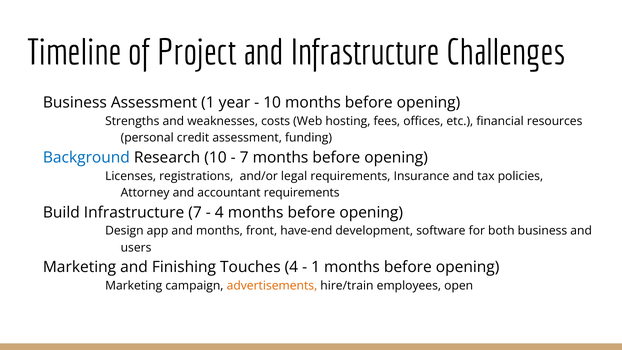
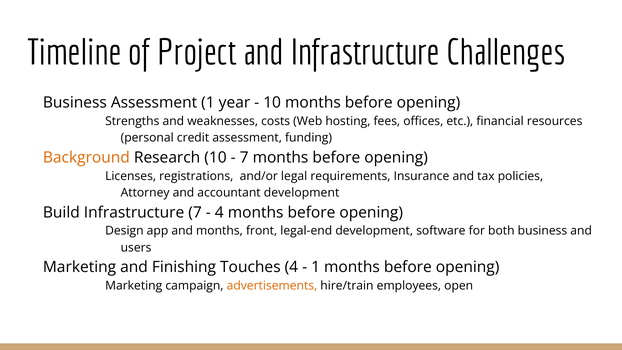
Background colour: blue -> orange
accountant requirements: requirements -> development
have-end: have-end -> legal-end
